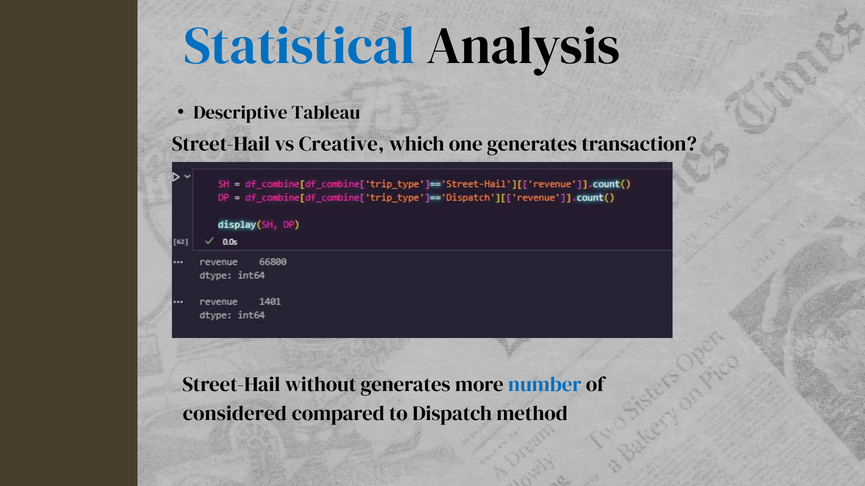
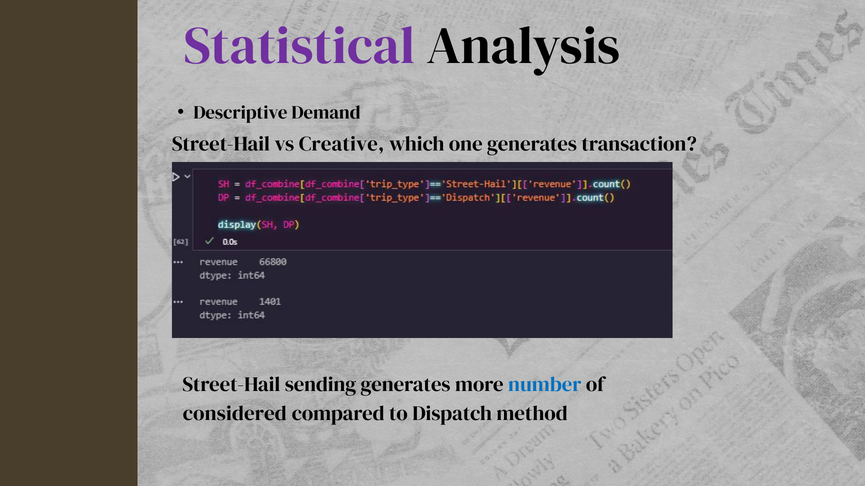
Statistical colour: blue -> purple
Tableau: Tableau -> Demand
without: without -> sending
